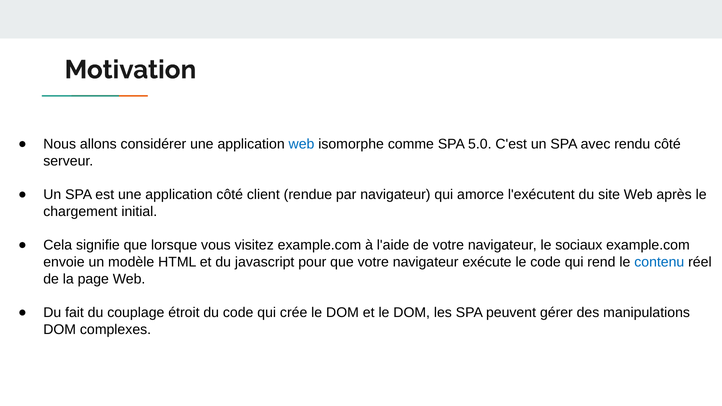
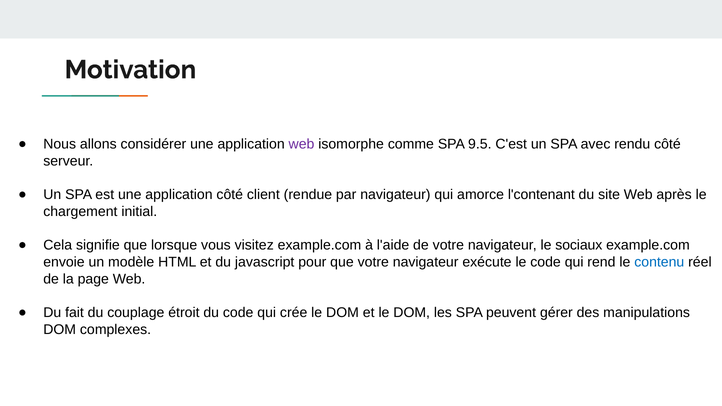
web at (301, 144) colour: blue -> purple
5.0: 5.0 -> 9.5
l'exécutent: l'exécutent -> l'contenant
